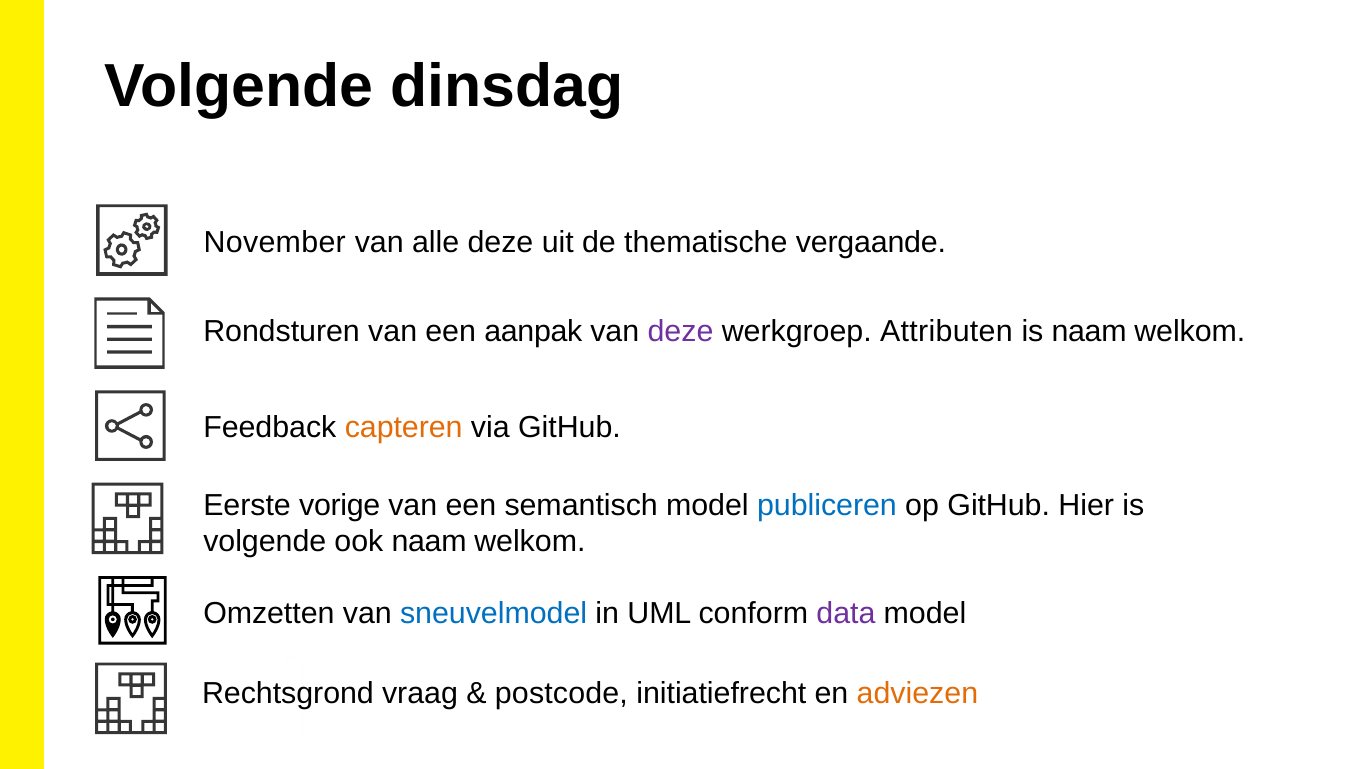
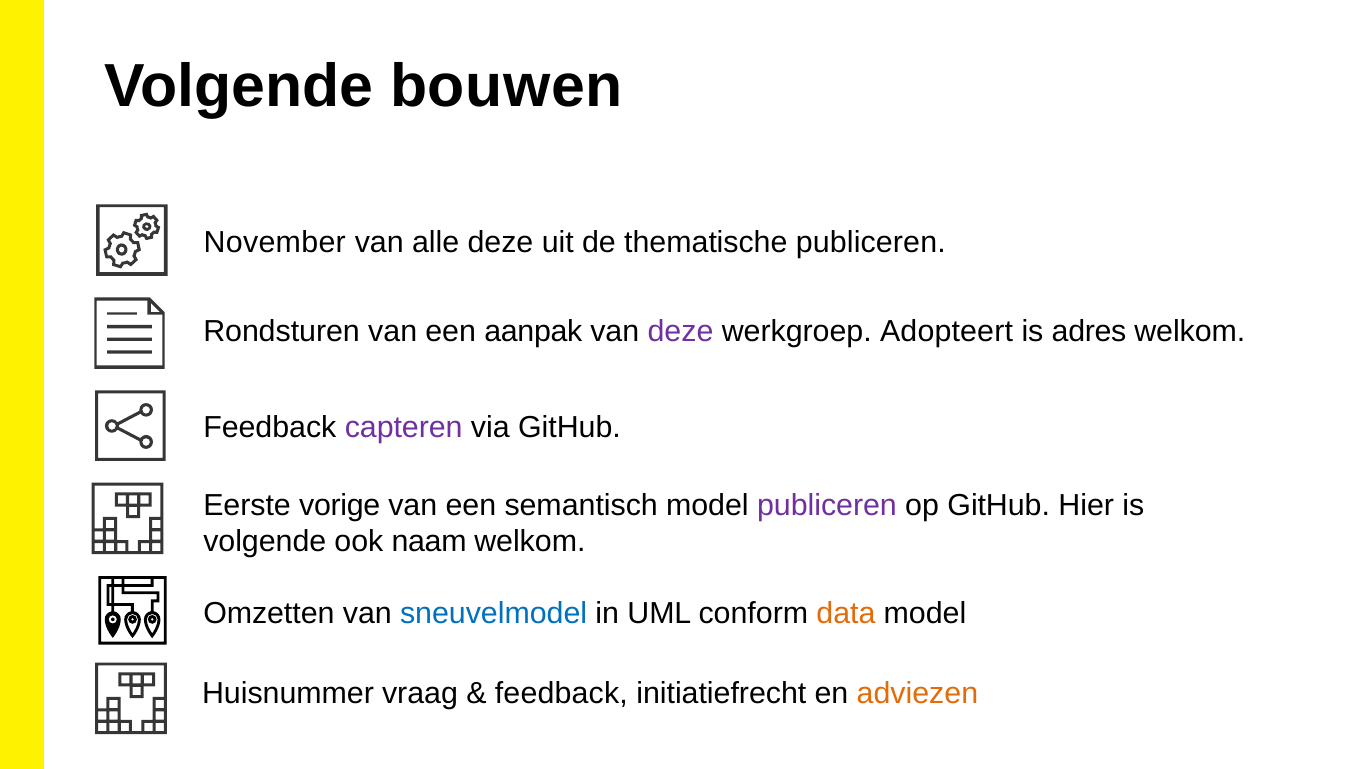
dinsdag: dinsdag -> bouwen
thematische vergaande: vergaande -> publiceren
Attributen: Attributen -> Adopteert
is naam: naam -> adres
capteren colour: orange -> purple
publiceren at (827, 505) colour: blue -> purple
data colour: purple -> orange
Rechtsgrond: Rechtsgrond -> Huisnummer
postcode at (561, 694): postcode -> feedback
